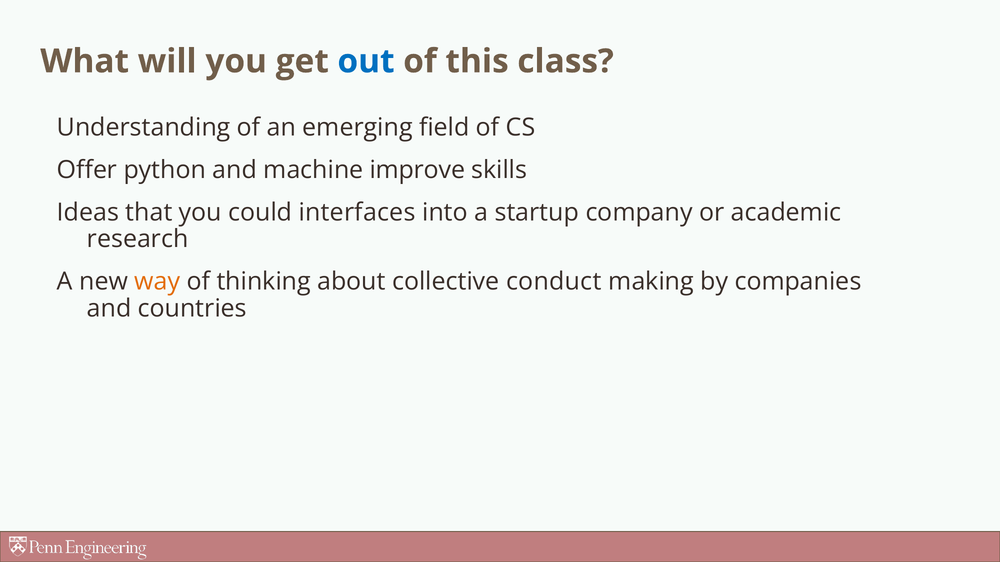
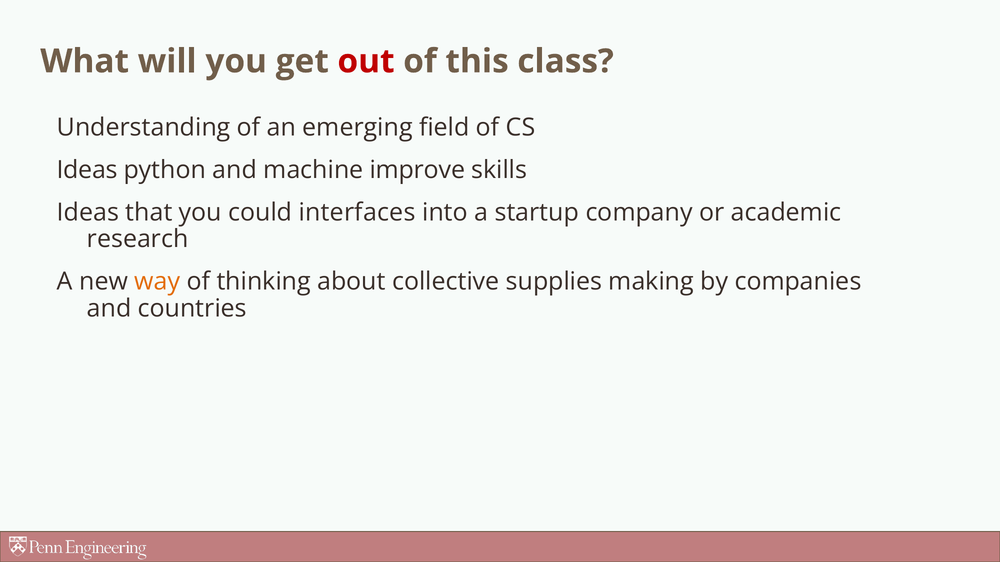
out colour: blue -> red
Offer at (87, 170): Offer -> Ideas
conduct: conduct -> supplies
